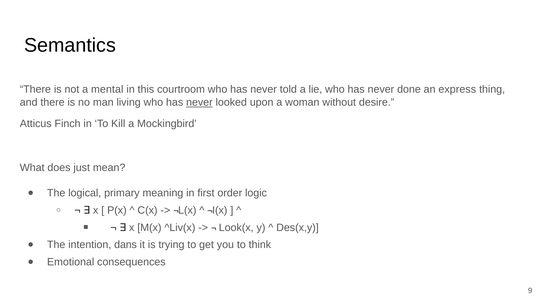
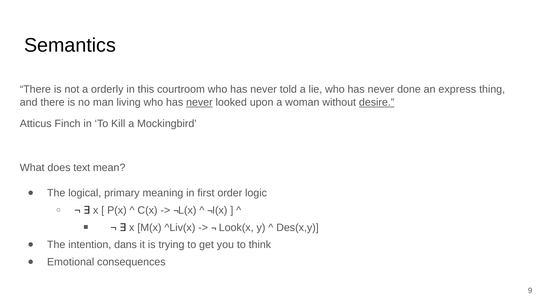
mental: mental -> orderly
desire underline: none -> present
just: just -> text
